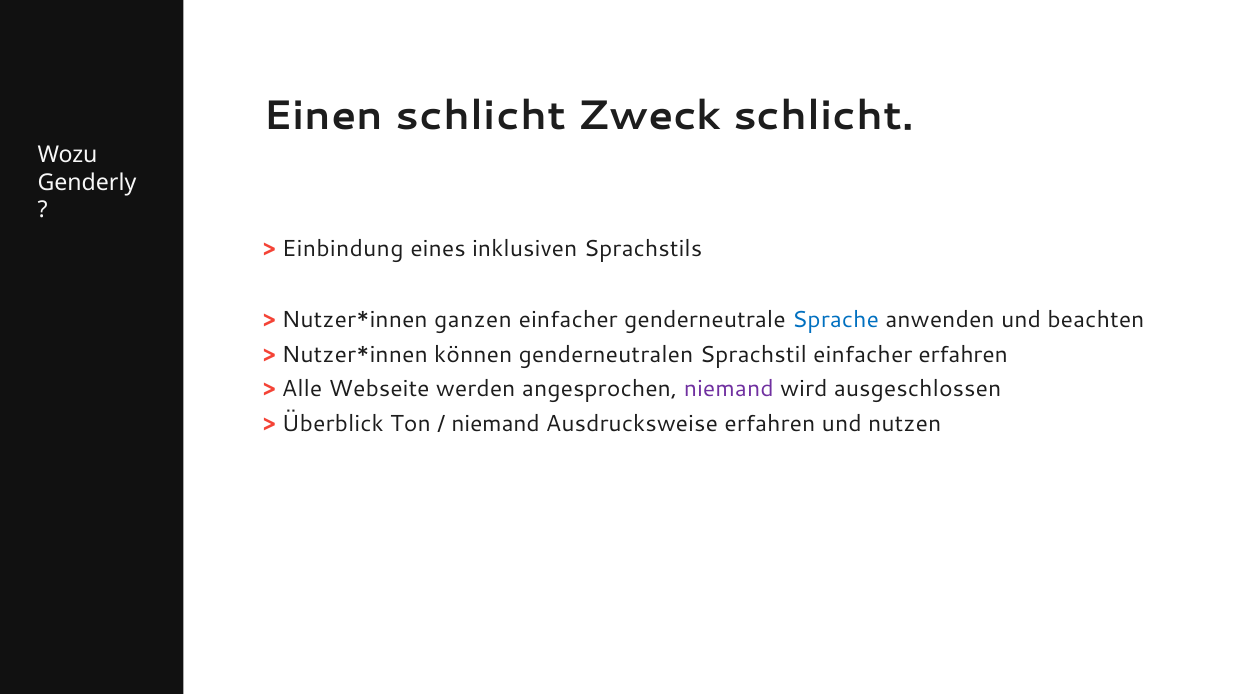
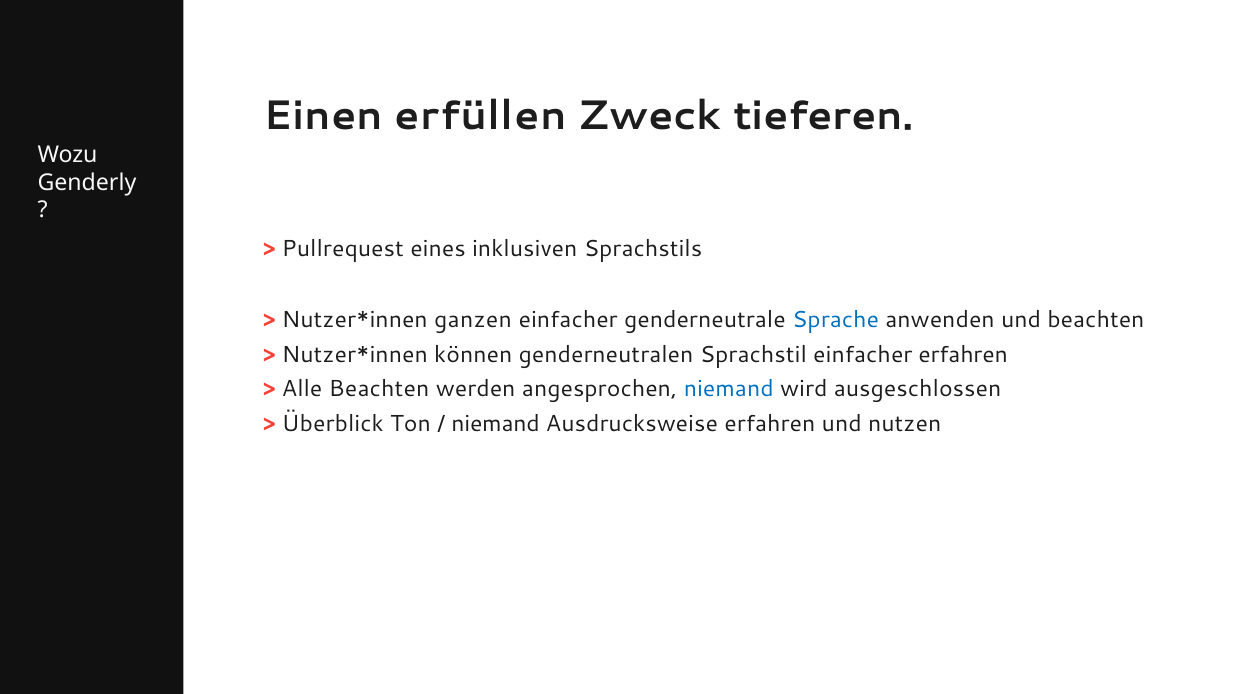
Einen schlicht: schlicht -> erfüllen
Zweck schlicht: schlicht -> tieferen
Einbindung: Einbindung -> Pullrequest
Alle Webseite: Webseite -> Beachten
niemand at (729, 389) colour: purple -> blue
